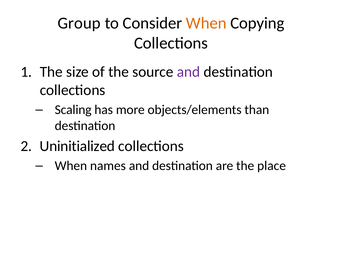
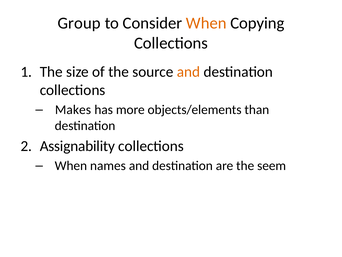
and at (188, 72) colour: purple -> orange
Scaling: Scaling -> Makes
Uninitialized: Uninitialized -> Assignability
place: place -> seem
